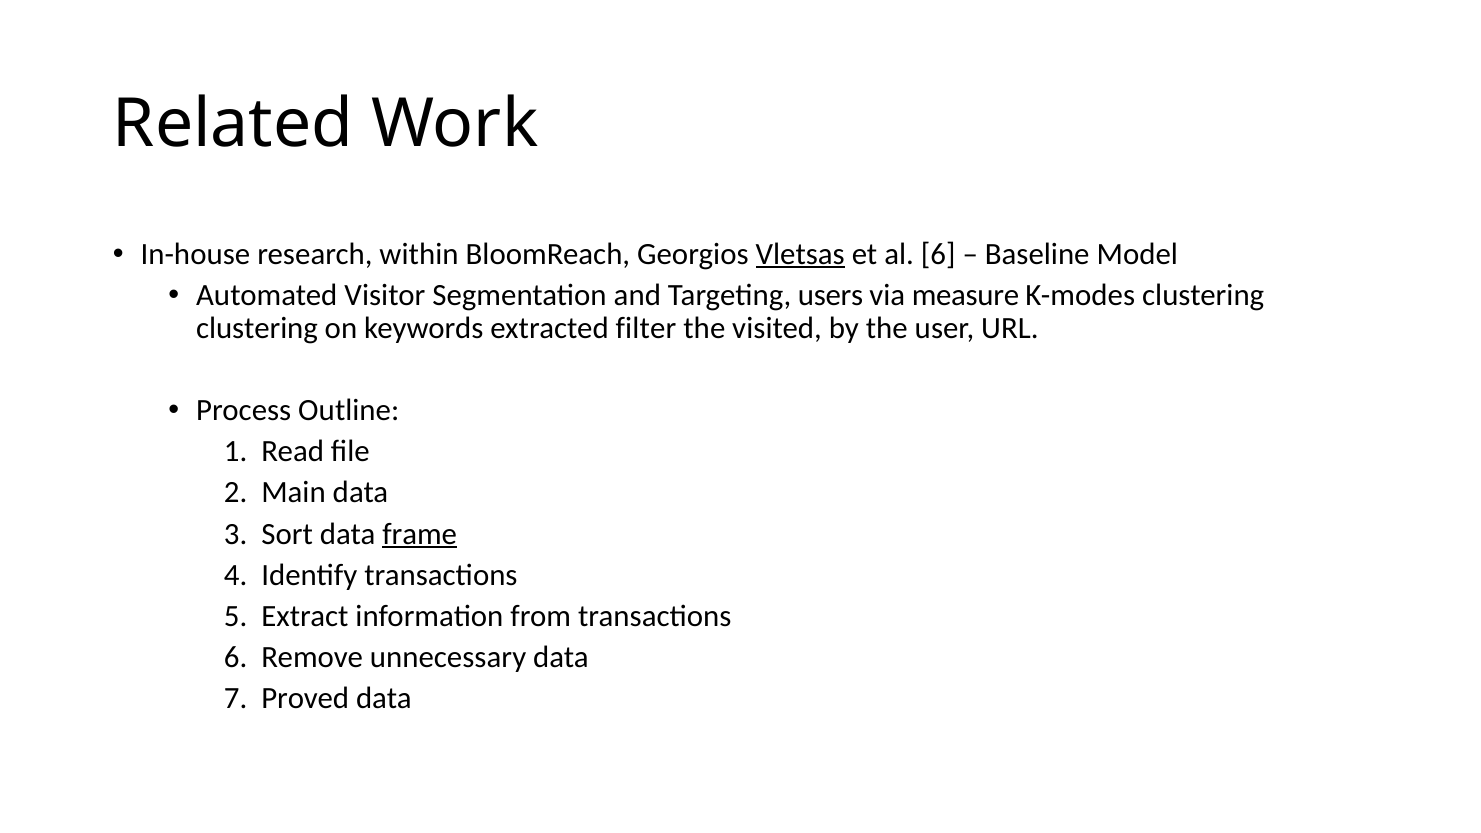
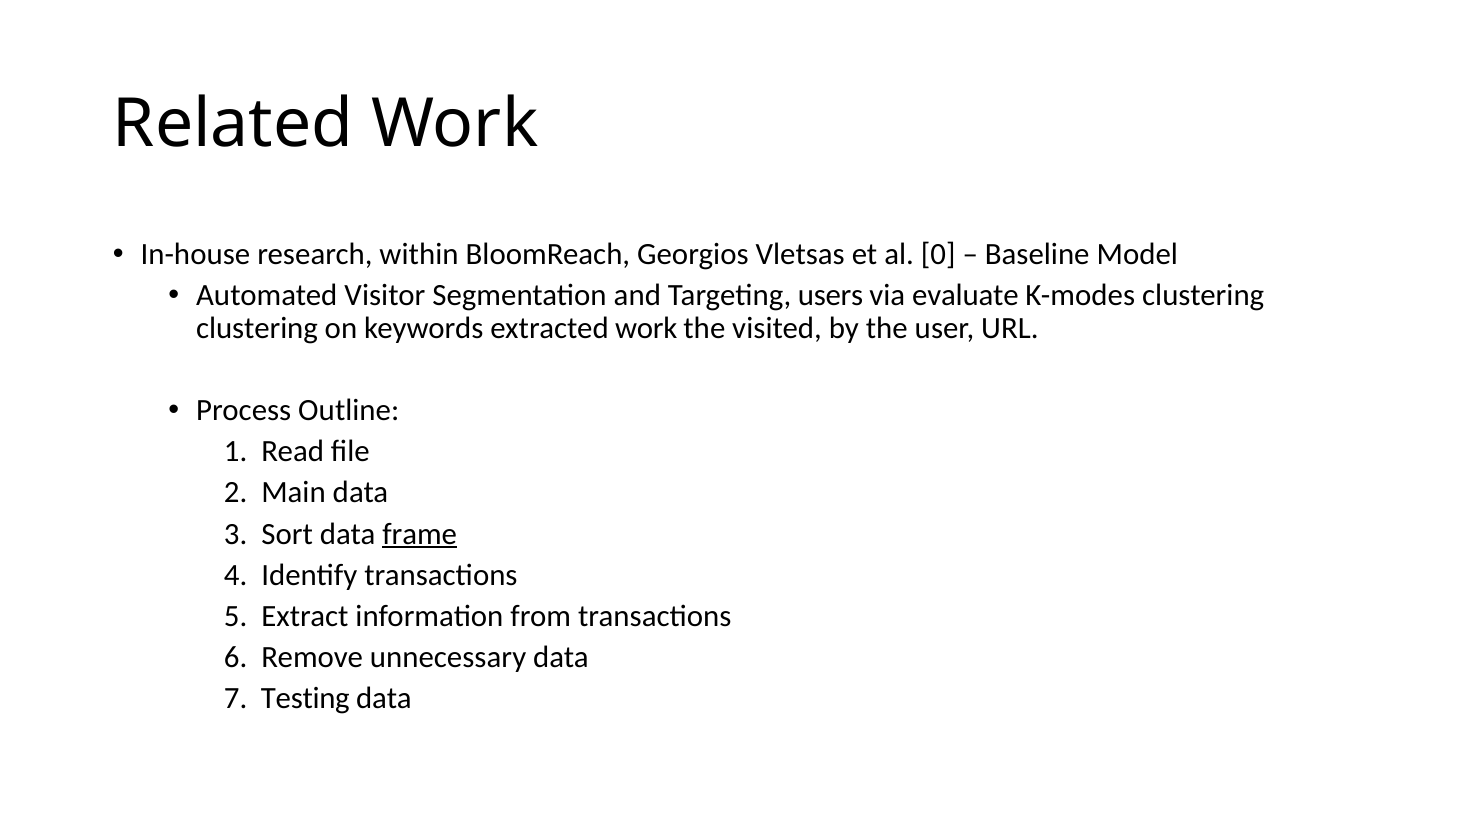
Vletsas underline: present -> none
al 6: 6 -> 0
measure: measure -> evaluate
extracted filter: filter -> work
Proved: Proved -> Testing
